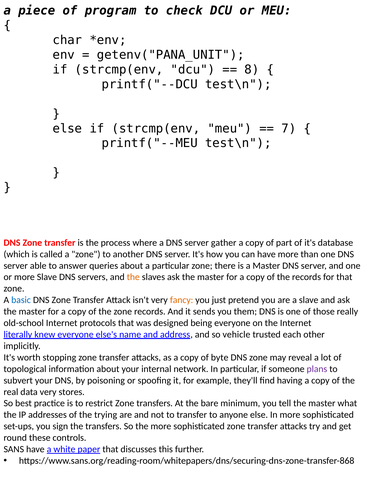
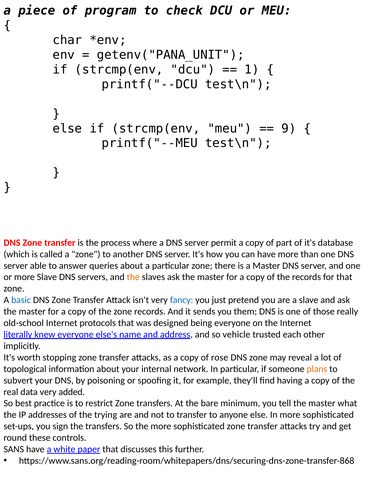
8: 8 -> 1
7: 7 -> 9
gather: gather -> permit
fancy colour: orange -> blue
byte: byte -> rose
plans colour: purple -> orange
stores: stores -> added
